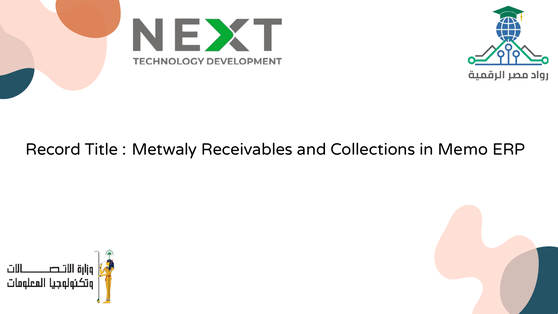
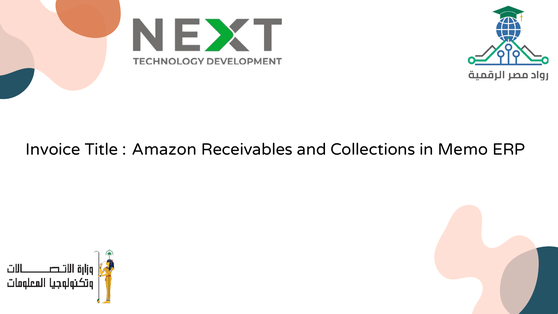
Record: Record -> Invoice
Metwaly: Metwaly -> Amazon
